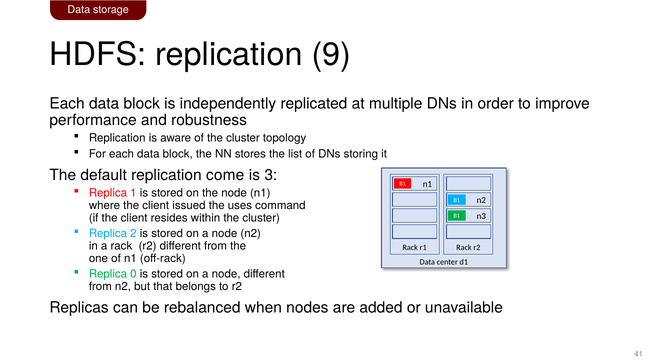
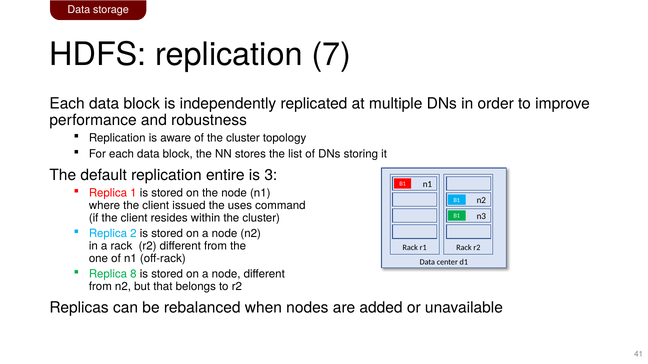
9: 9 -> 7
come: come -> entire
0: 0 -> 8
